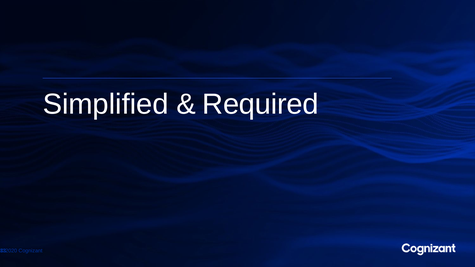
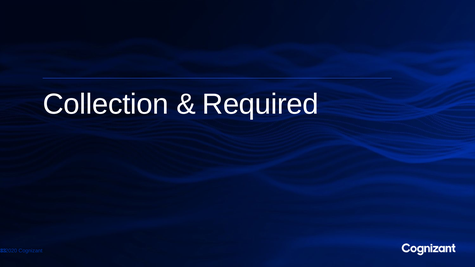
Simplified: Simplified -> Collection
